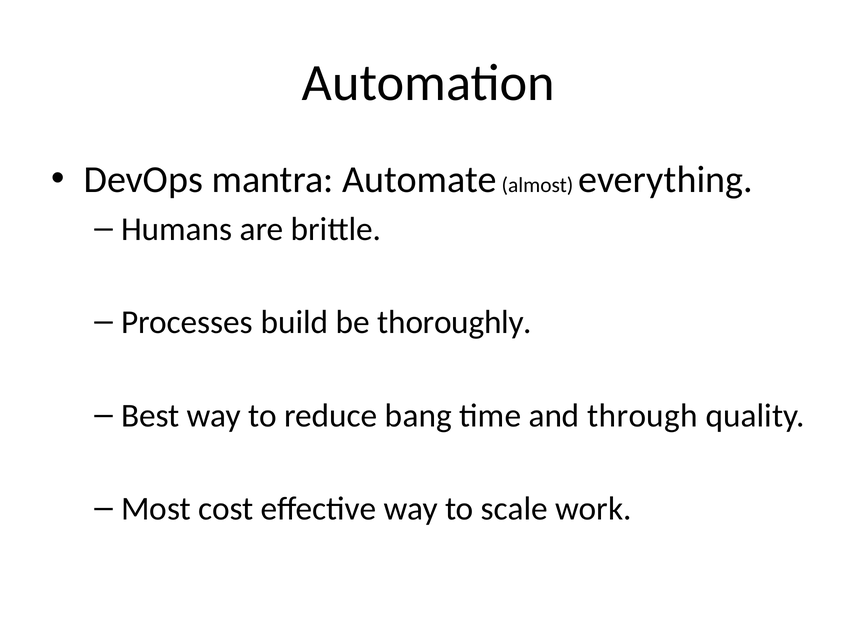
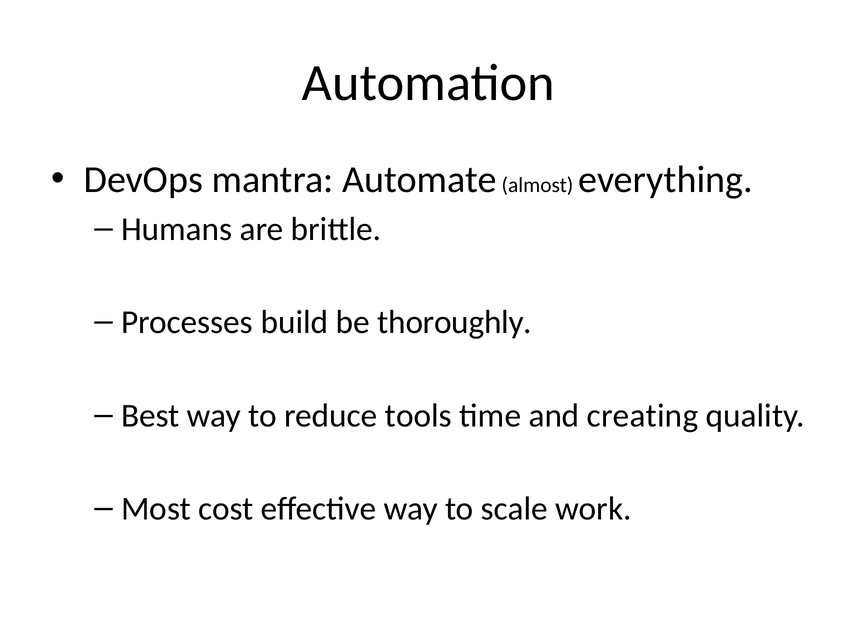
bang: bang -> tools
through: through -> creating
